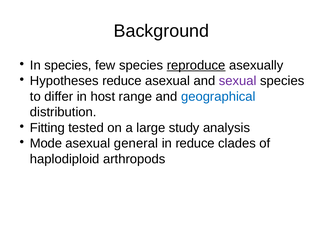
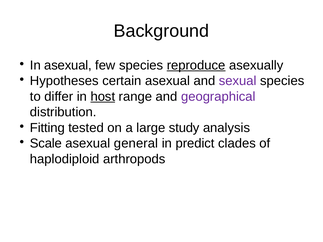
In species: species -> asexual
Hypotheses reduce: reduce -> certain
host underline: none -> present
geographical colour: blue -> purple
Mode: Mode -> Scale
in reduce: reduce -> predict
